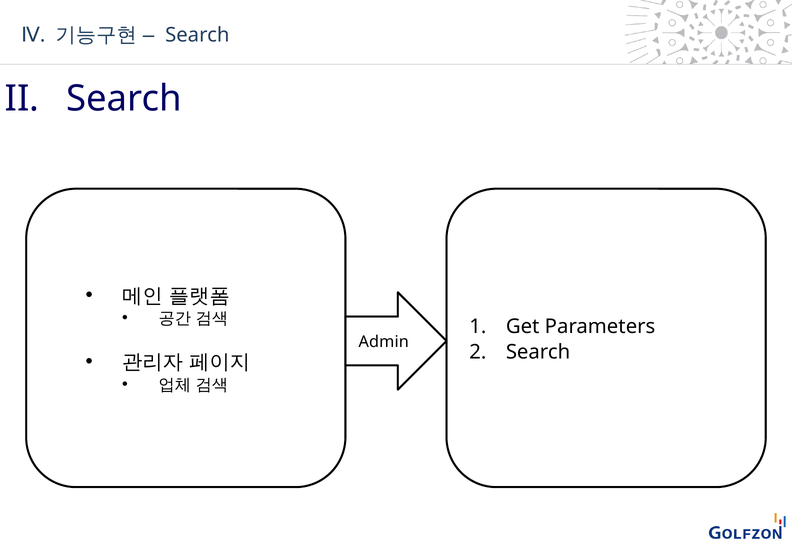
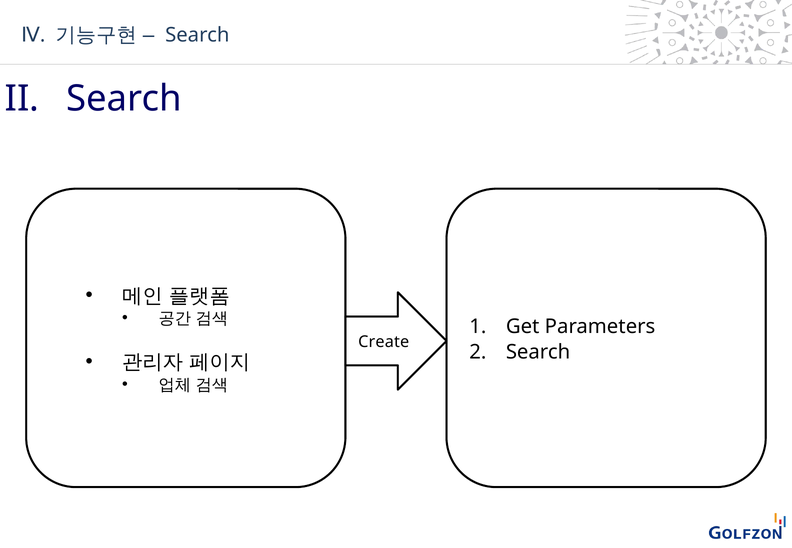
Admin: Admin -> Create
